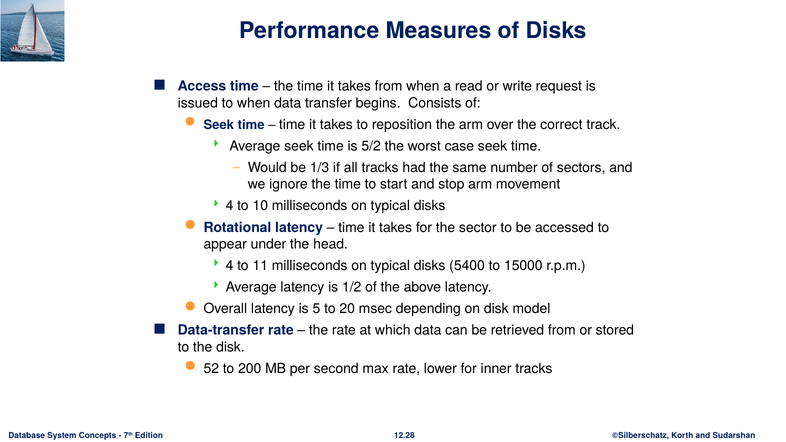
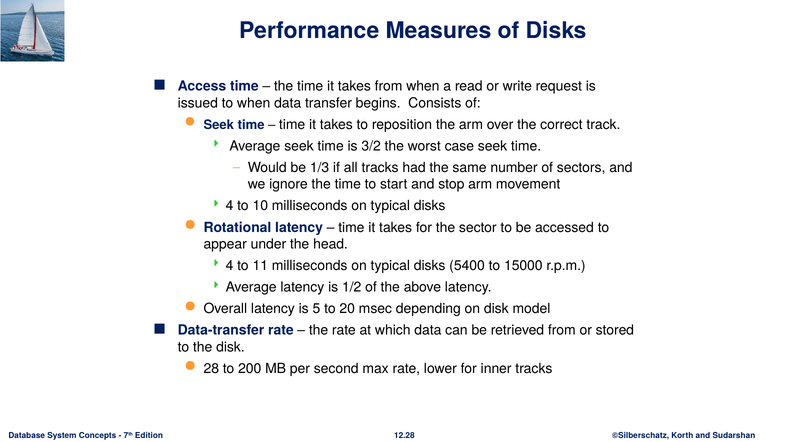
5/2: 5/2 -> 3/2
52: 52 -> 28
